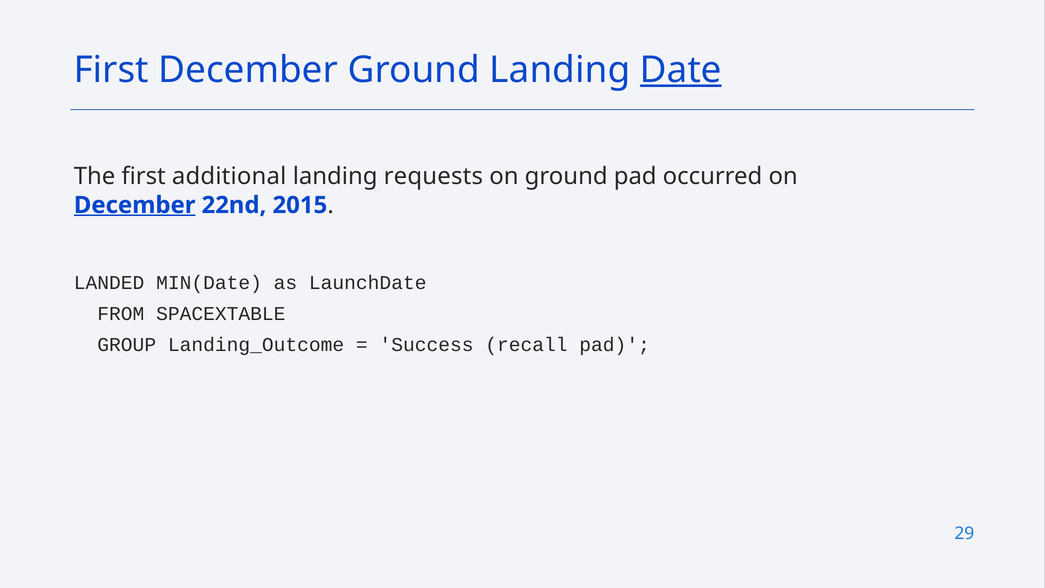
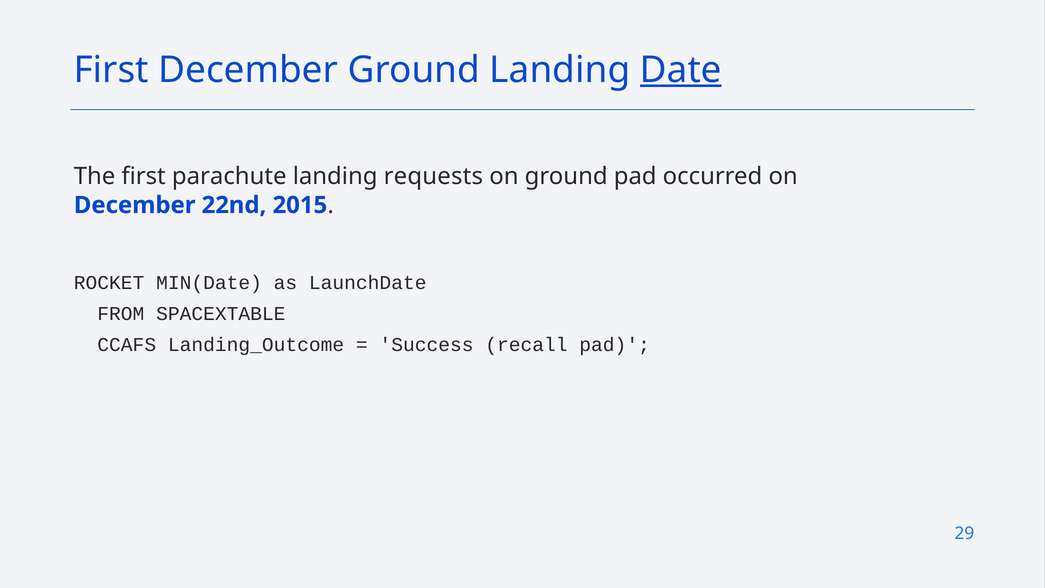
additional: additional -> parachute
December at (135, 205) underline: present -> none
LANDED: LANDED -> ROCKET
GROUP: GROUP -> CCAFS
